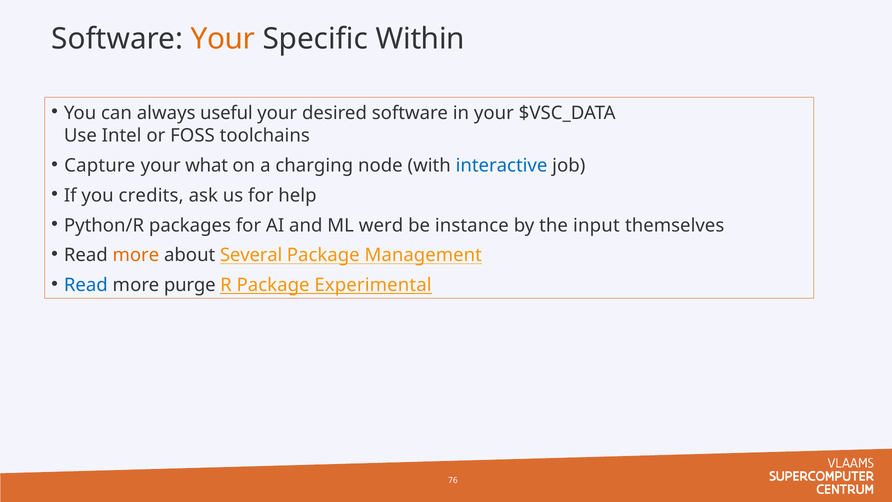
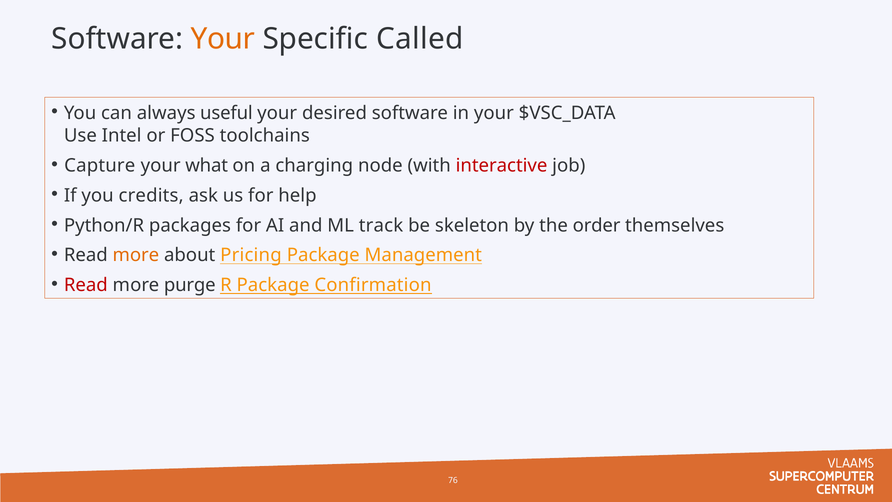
Within: Within -> Called
interactive colour: blue -> red
werd: werd -> track
instance: instance -> skeleton
input: input -> order
Several: Several -> Pricing
Read at (86, 285) colour: blue -> red
Experimental: Experimental -> Confirmation
